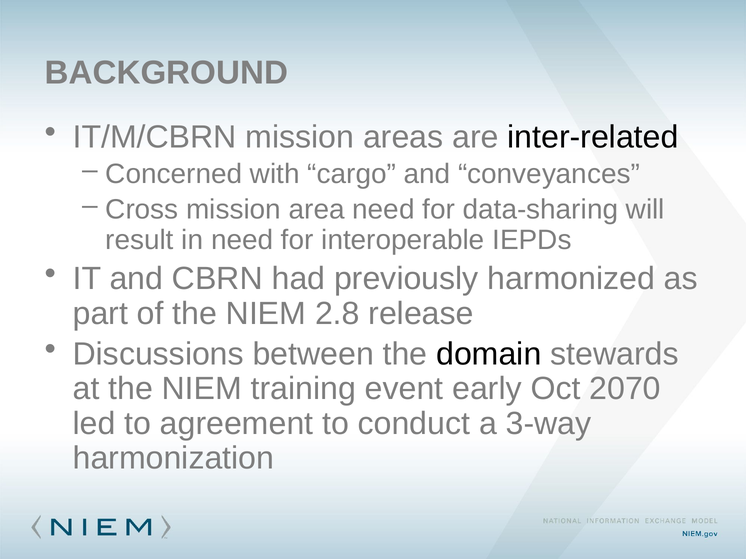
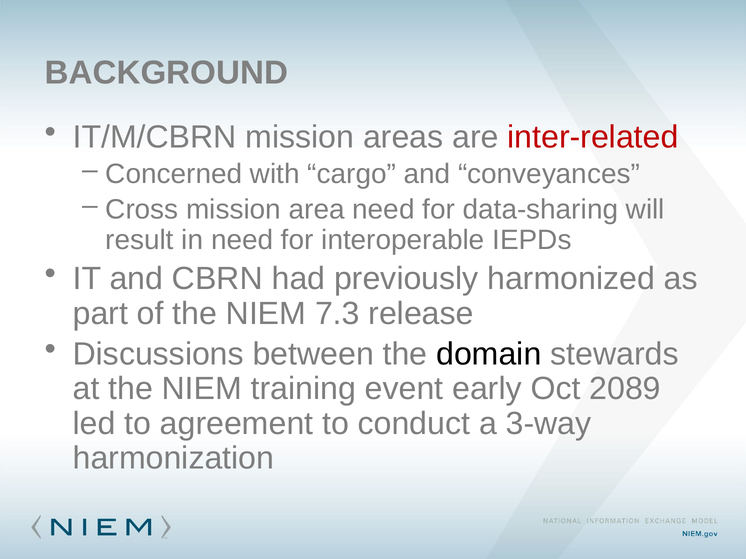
inter-related colour: black -> red
2.8: 2.8 -> 7.3
2070: 2070 -> 2089
